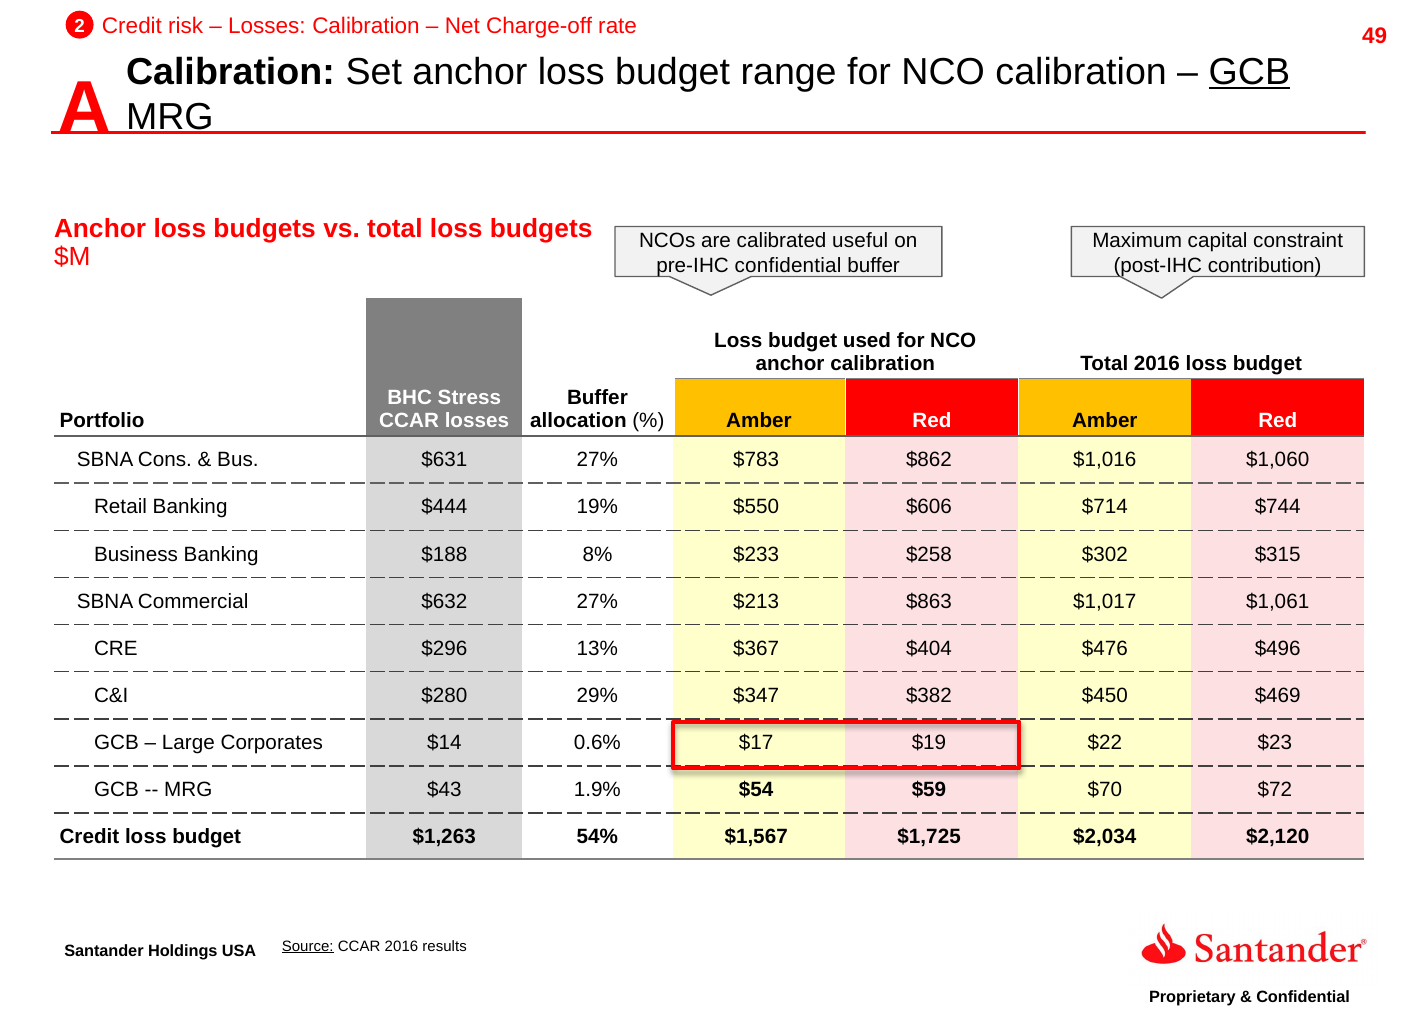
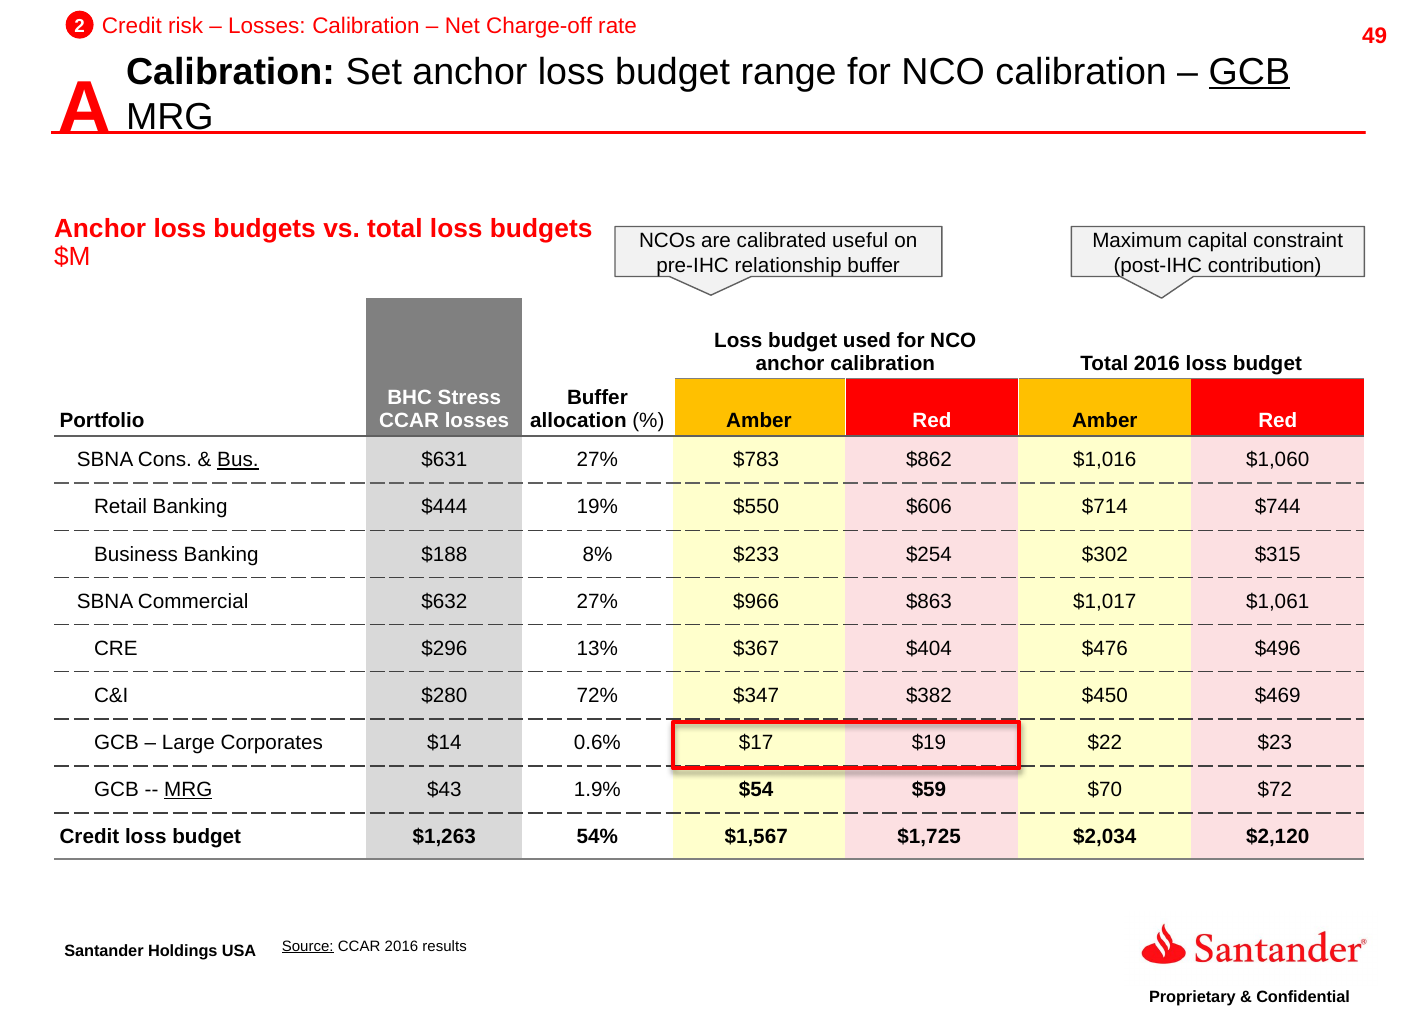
pre-IHC confidential: confidential -> relationship
Bus underline: none -> present
$258: $258 -> $254
$213: $213 -> $966
29%: 29% -> 72%
MRG at (188, 790) underline: none -> present
